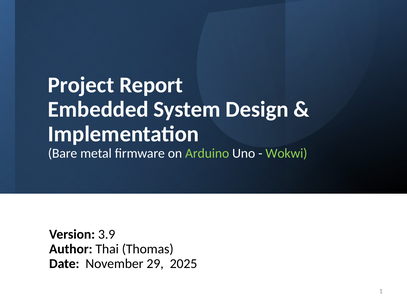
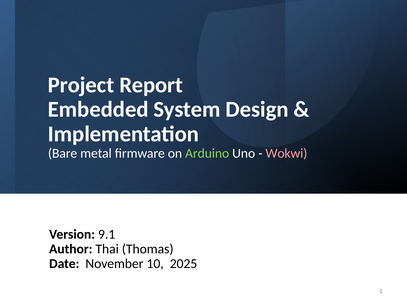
Wokwi colour: light green -> pink
3.9: 3.9 -> 9.1
29: 29 -> 10
